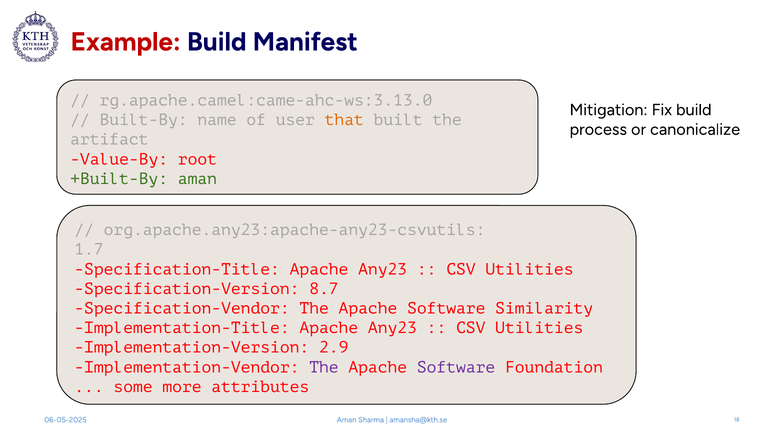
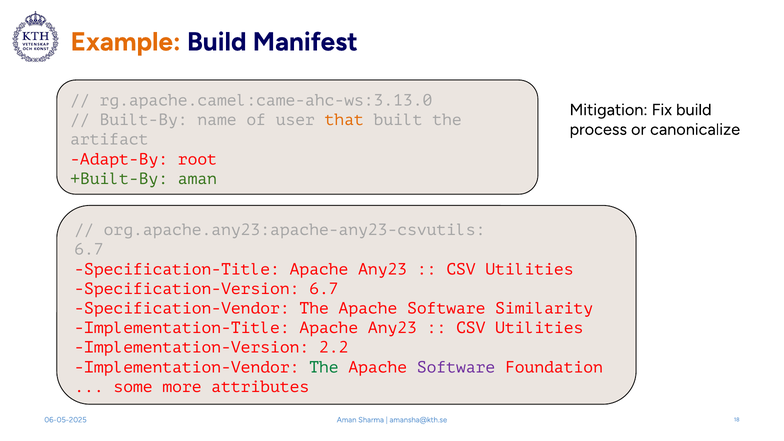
Example colour: red -> orange
Value-By: Value-By -> Adapt-By
1.7 at (89, 250): 1.7 -> 6.7
Specification-Version 8.7: 8.7 -> 6.7
2.9: 2.9 -> 2.2
The at (324, 367) colour: purple -> green
